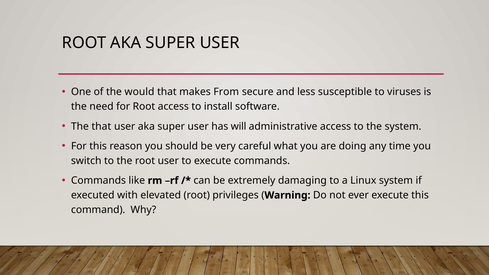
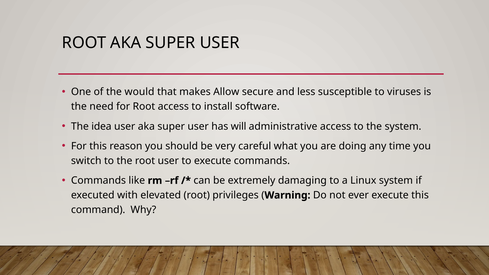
From: From -> Allow
The that: that -> idea
